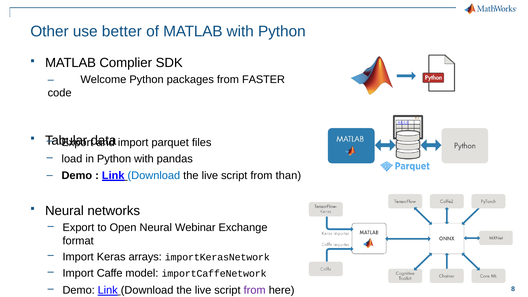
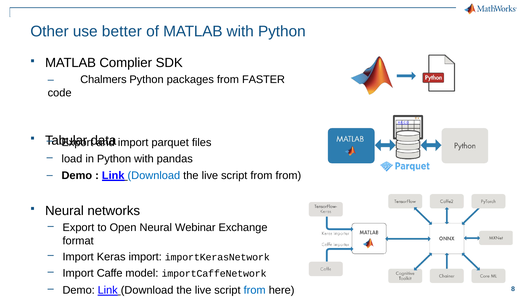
Welcome: Welcome -> Chalmers
from than: than -> from
Keras arrays: arrays -> import
from at (255, 290) colour: purple -> blue
